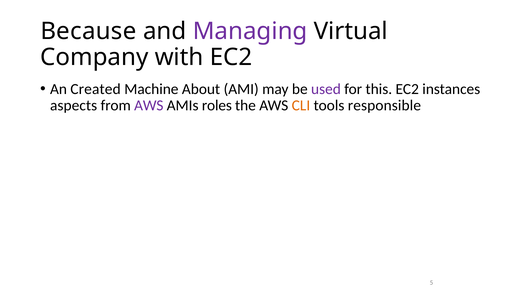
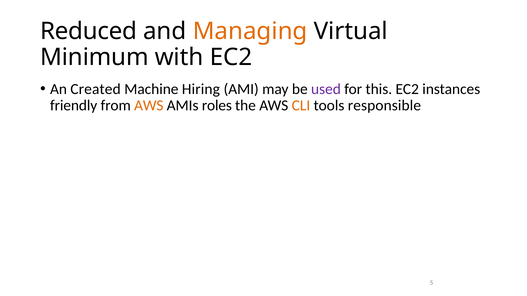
Because: Because -> Reduced
Managing colour: purple -> orange
Company: Company -> Minimum
About: About -> Hiring
aspects: aspects -> friendly
AWS at (149, 106) colour: purple -> orange
